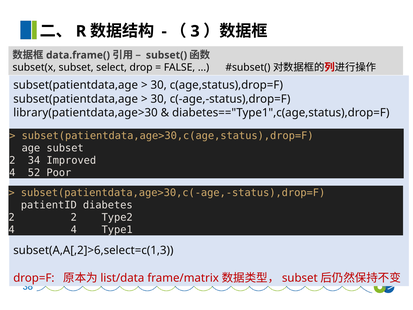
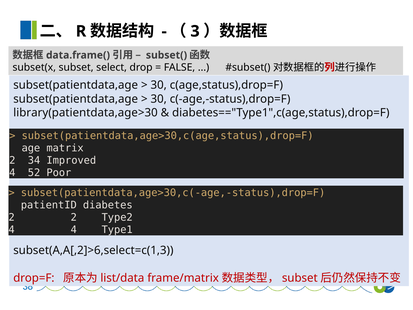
age subset: subset -> matrix
